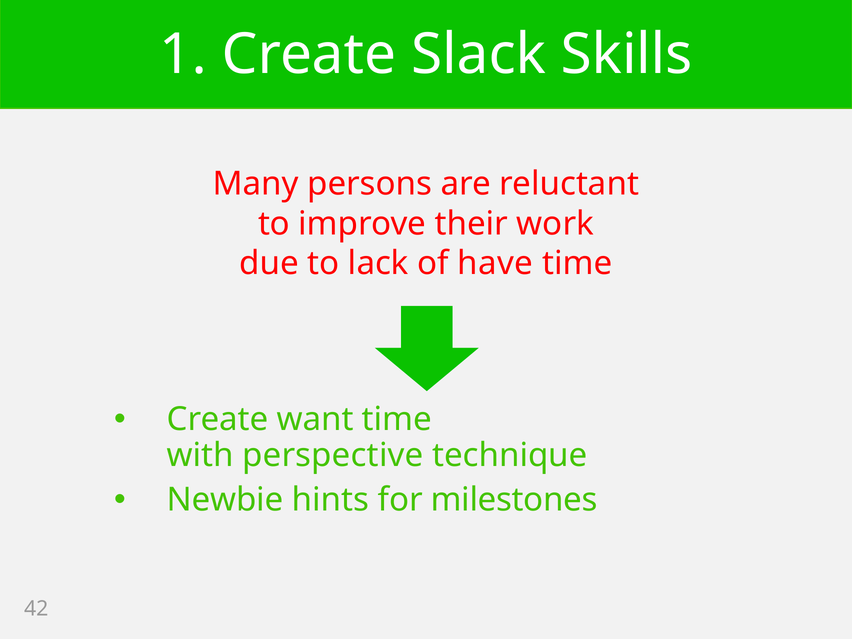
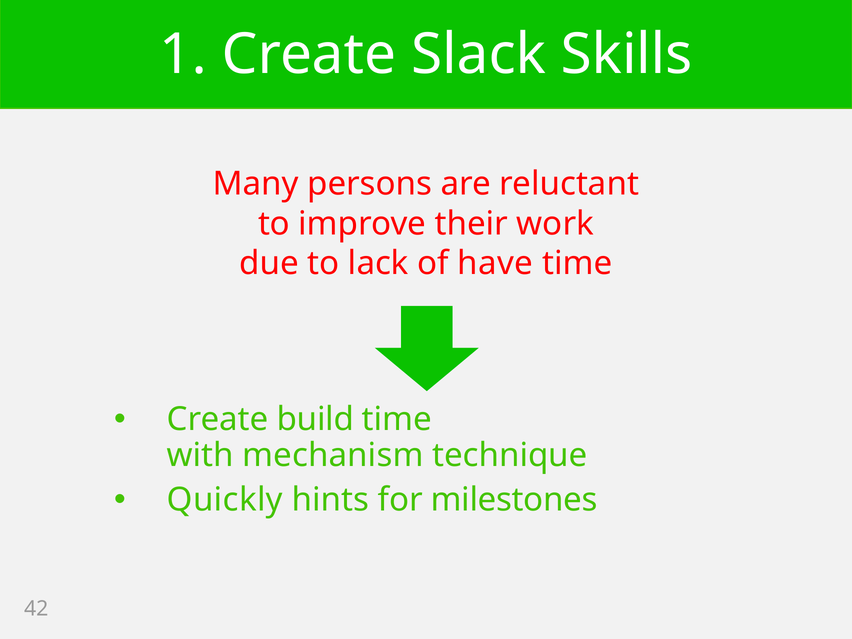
want: want -> build
perspective: perspective -> mechanism
Newbie: Newbie -> Quickly
